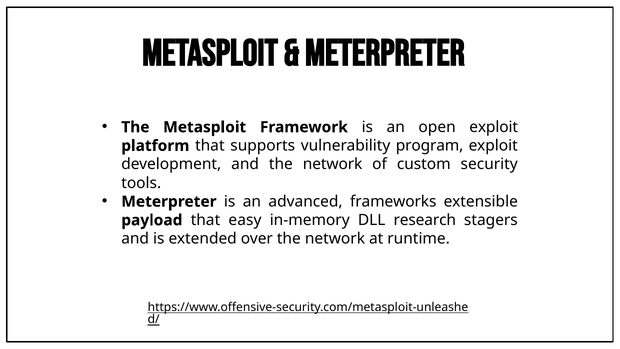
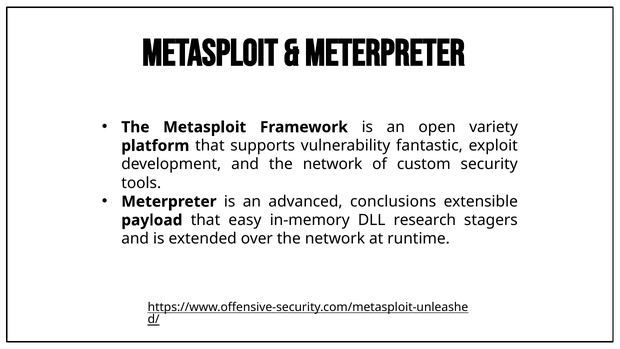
open exploit: exploit -> variety
program: program -> fantastic
frameworks: frameworks -> conclusions
